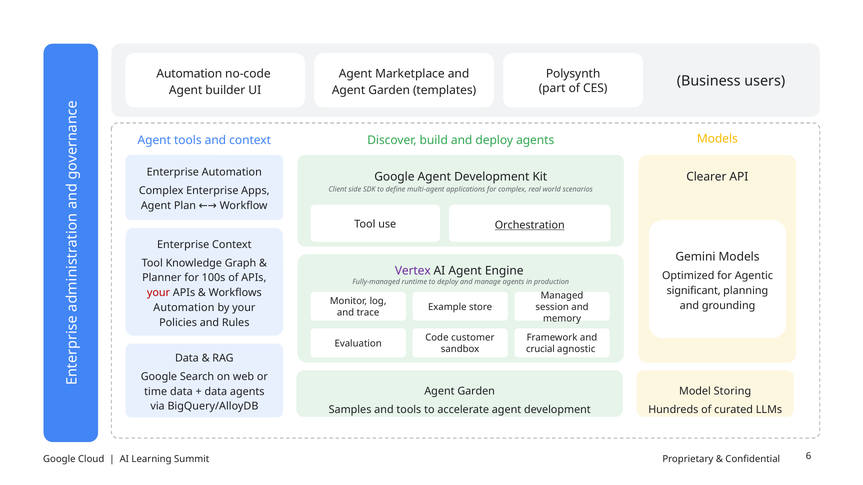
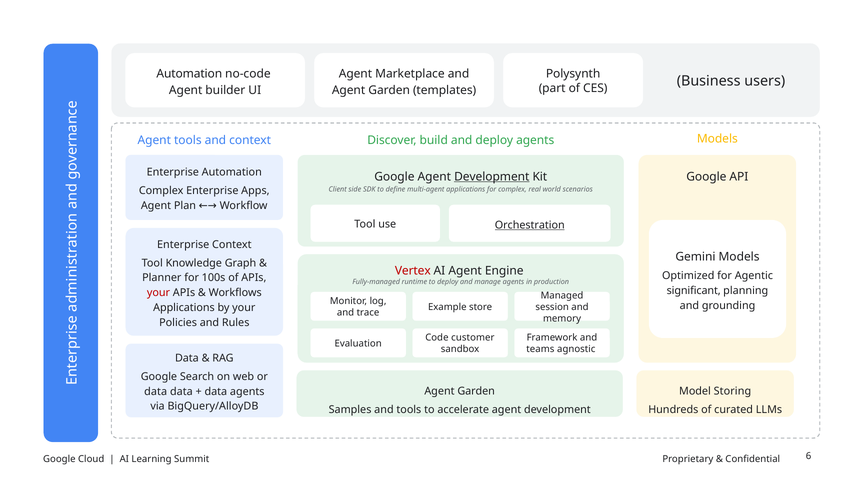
Development at (492, 177) underline: none -> present
Clearer at (706, 177): Clearer -> Google
Vertex colour: purple -> red
Automation at (184, 308): Automation -> Applications
crucial: crucial -> teams
time at (156, 392): time -> data
